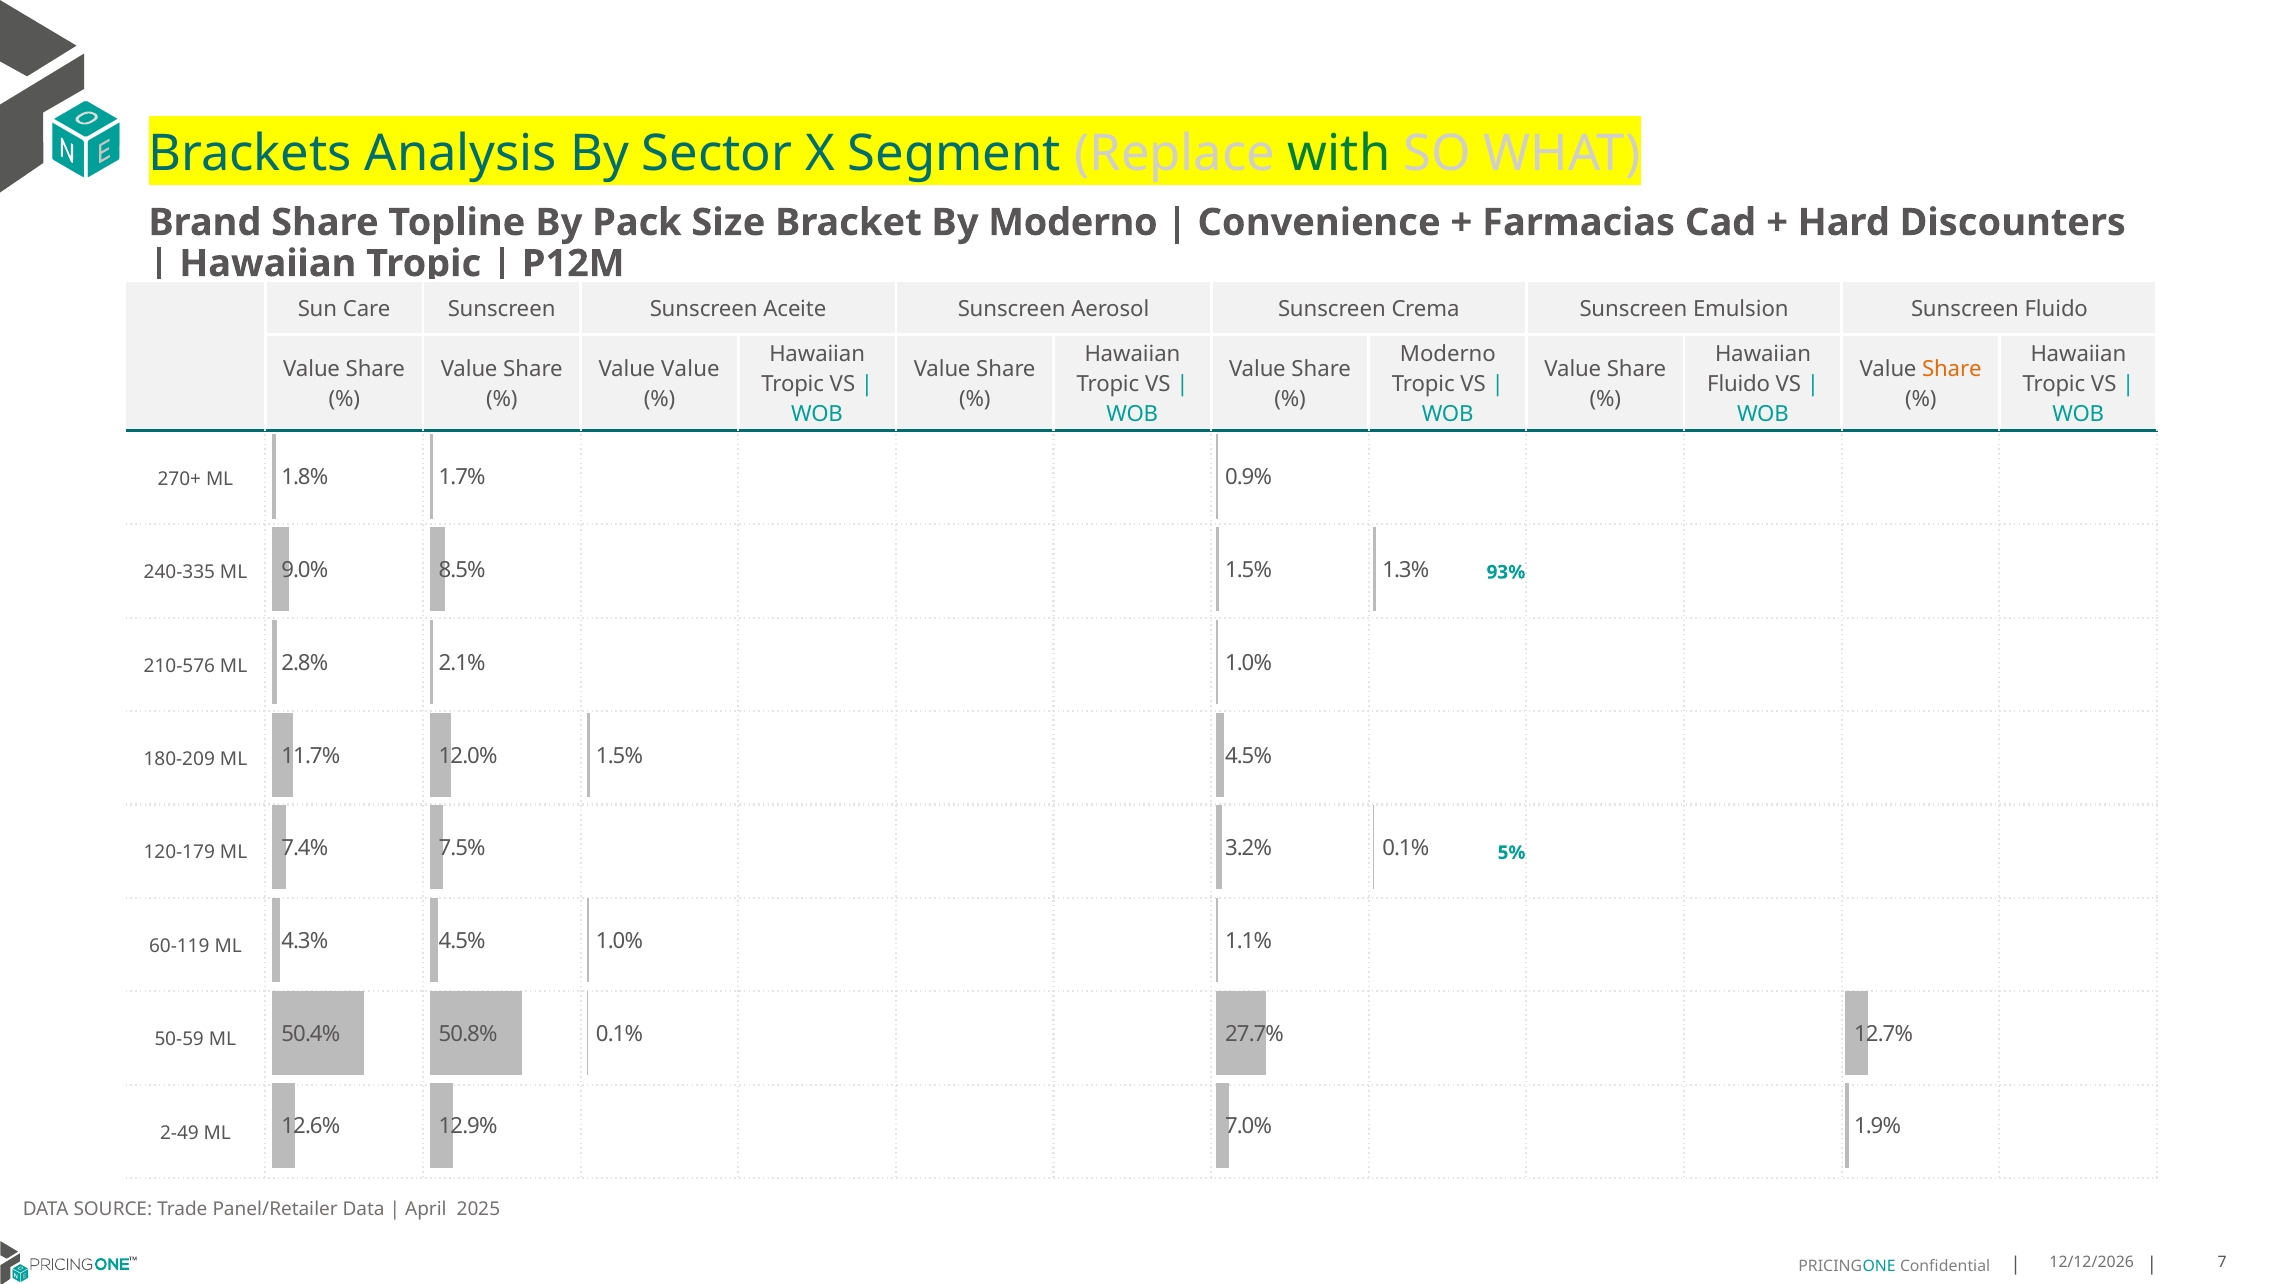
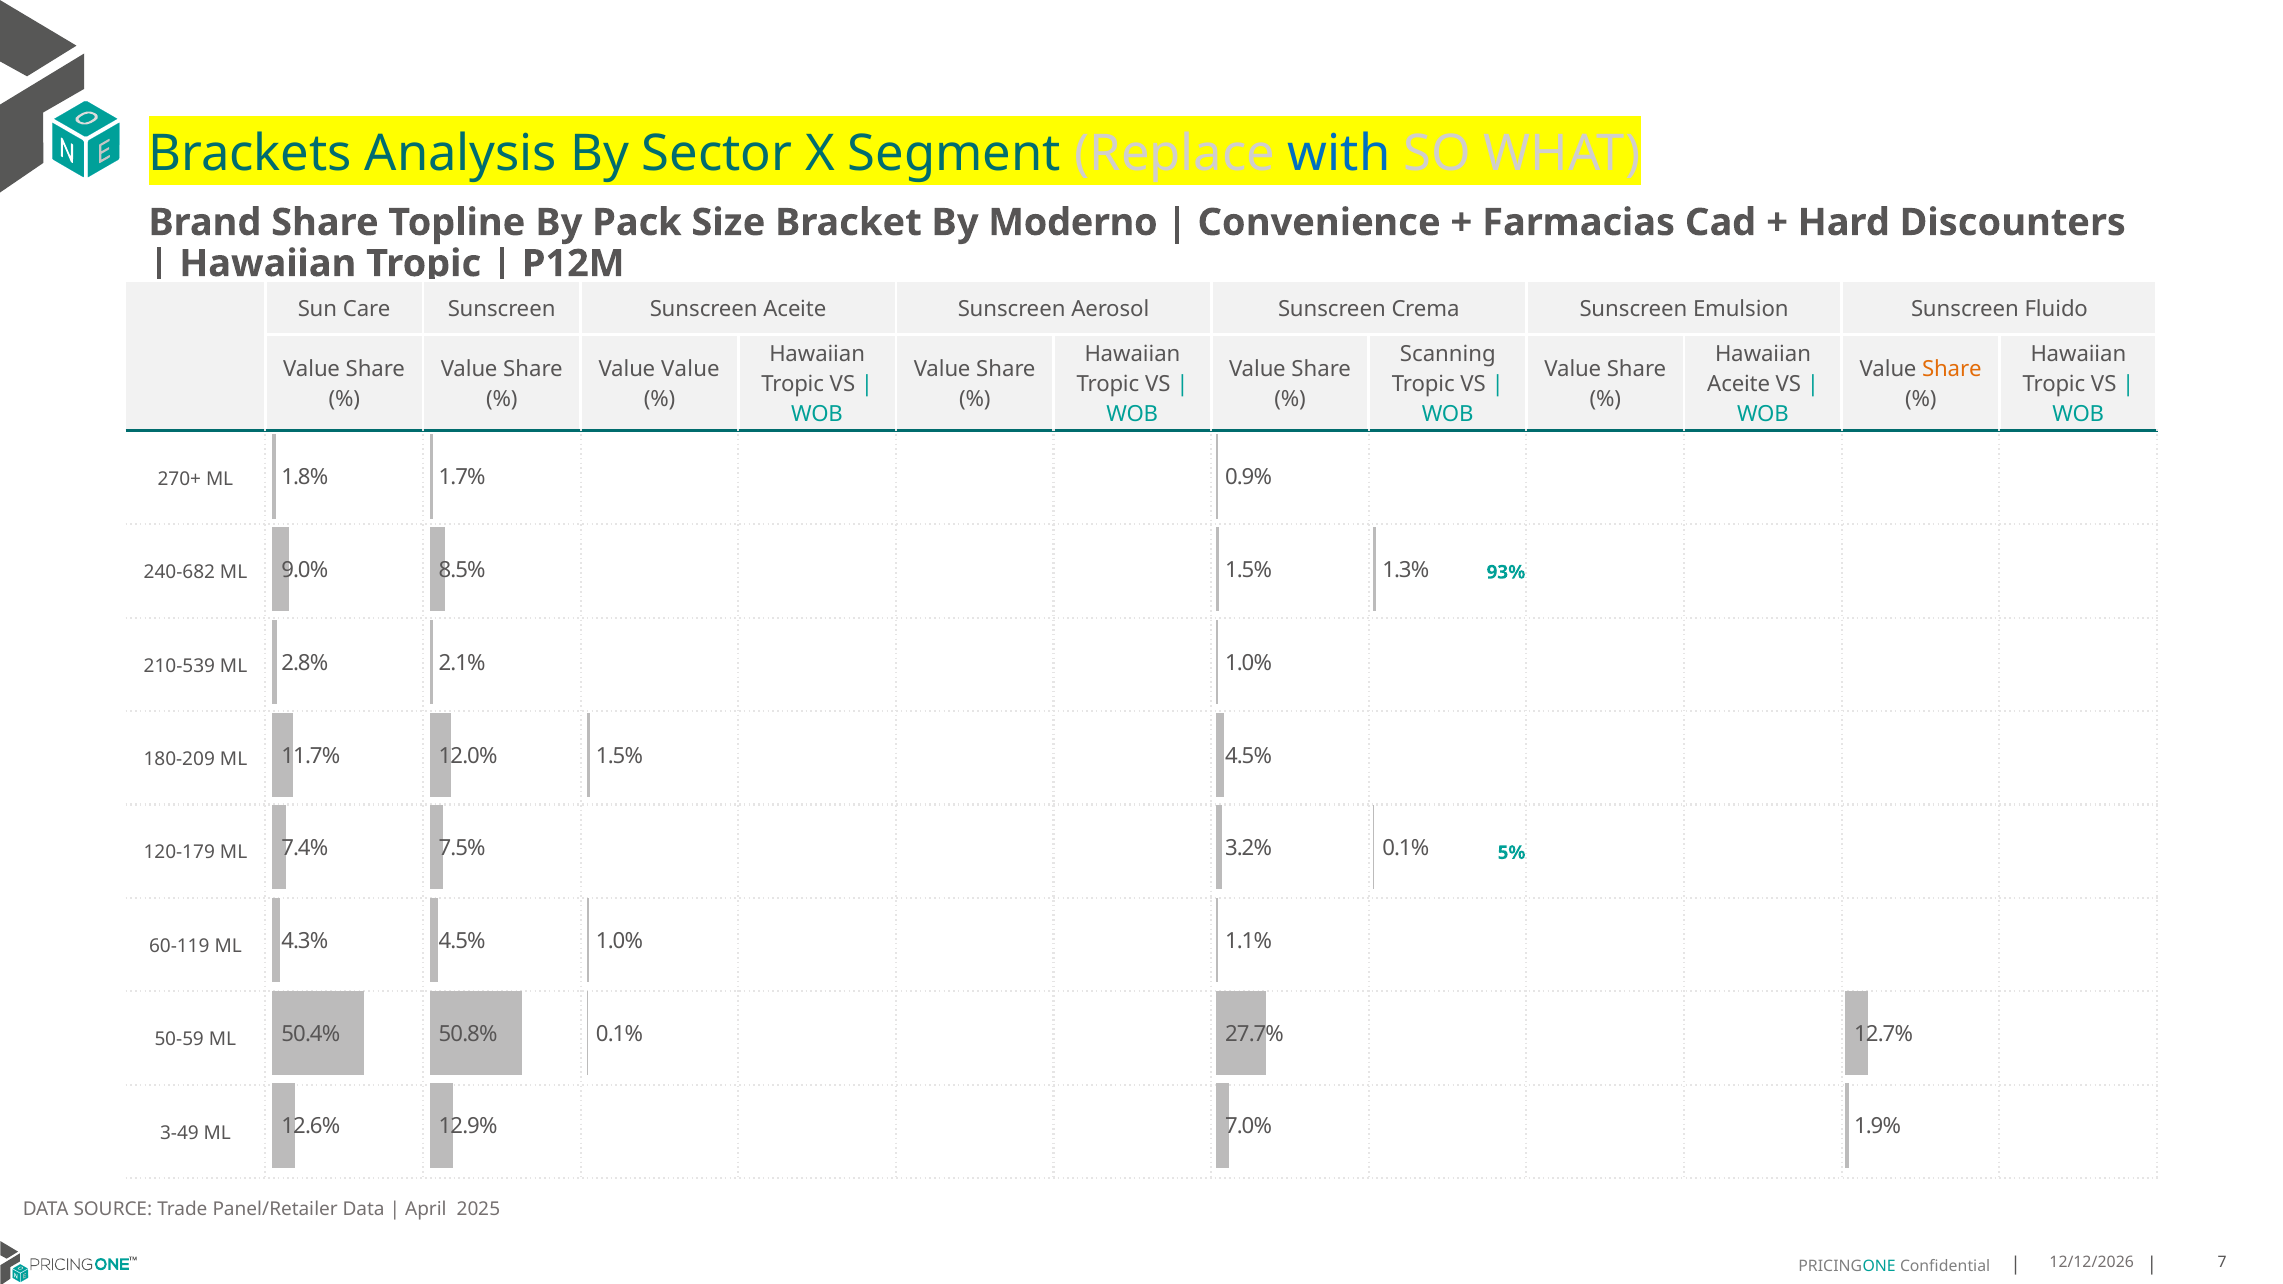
with colour: green -> blue
Moderno at (1448, 354): Moderno -> Scanning
Fluido at (1739, 384): Fluido -> Aceite
240-335: 240-335 -> 240-682
210-576: 210-576 -> 210-539
2-49: 2-49 -> 3-49
